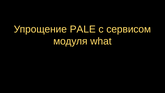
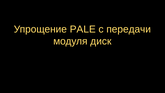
сервисом: сервисом -> передачи
what: what -> диск
